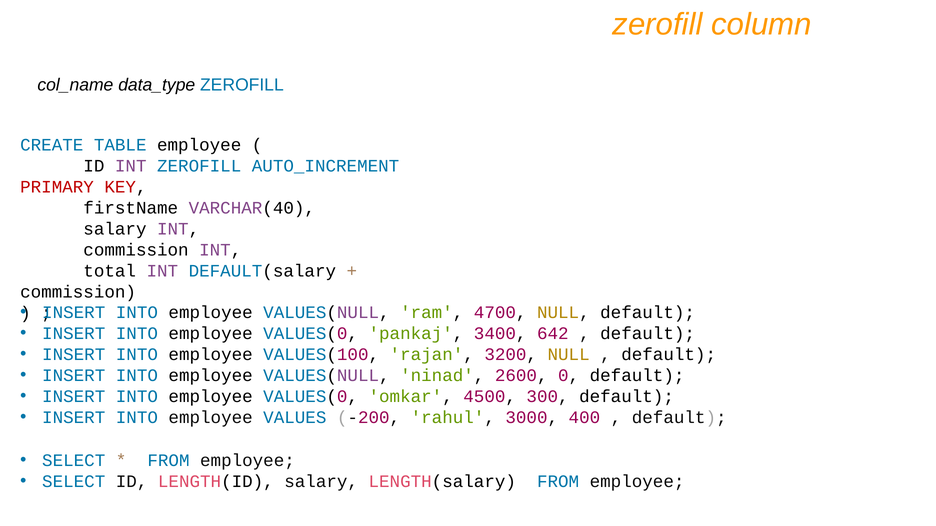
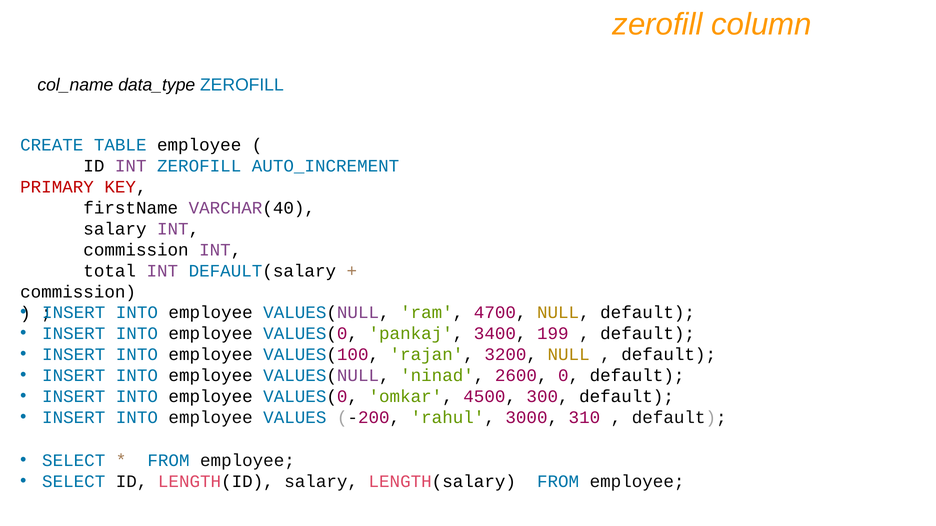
642: 642 -> 199
400: 400 -> 310
